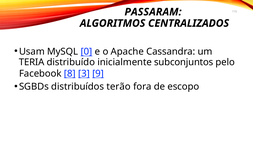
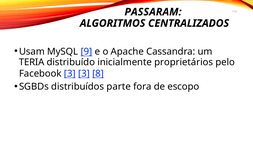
0: 0 -> 9
subconjuntos: subconjuntos -> proprietários
Facebook 8: 8 -> 3
9: 9 -> 8
terão: terão -> parte
